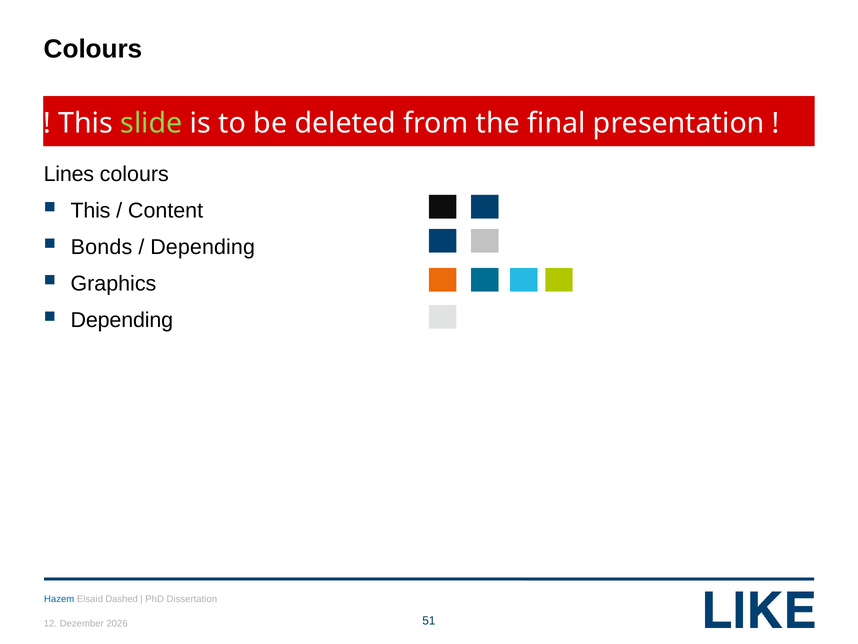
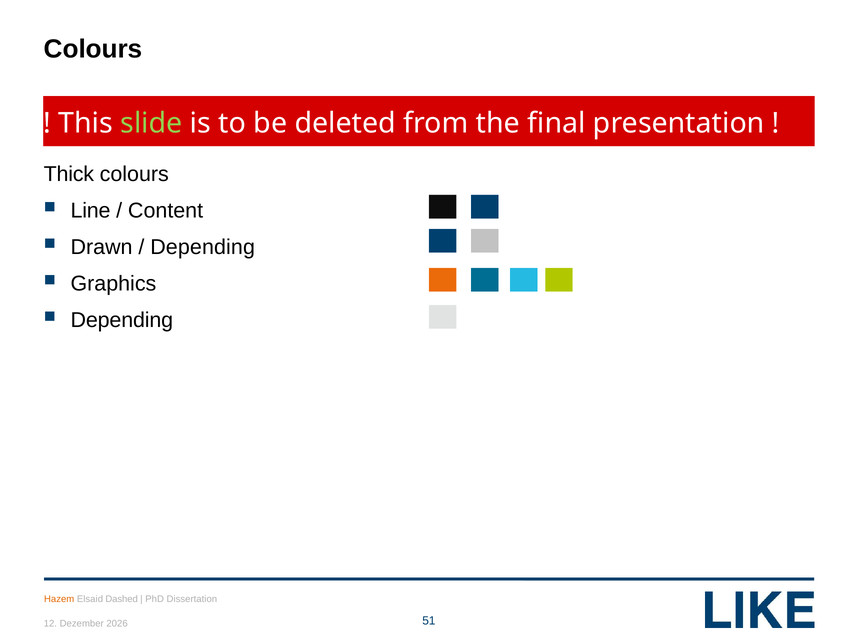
Lines: Lines -> Thick
This at (91, 210): This -> Line
Bonds: Bonds -> Drawn
Hazem colour: blue -> orange
